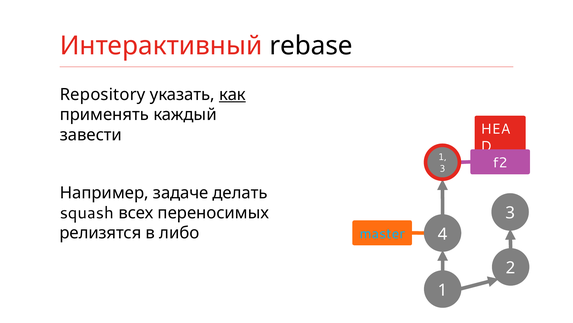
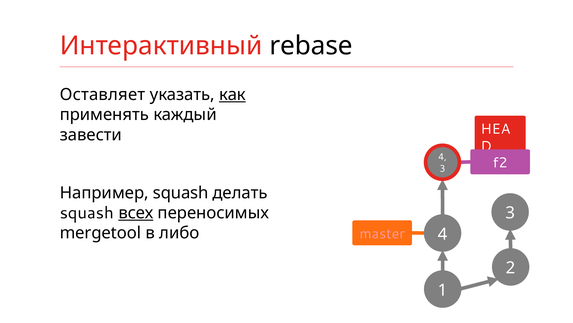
Repository: Repository -> Оставляет
1 at (442, 157): 1 -> 4
Например задаче: задаче -> squash
всех underline: none -> present
релизятся: релизятся -> mergetool
master colour: light blue -> pink
